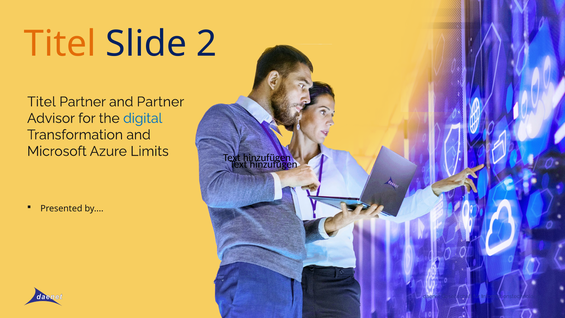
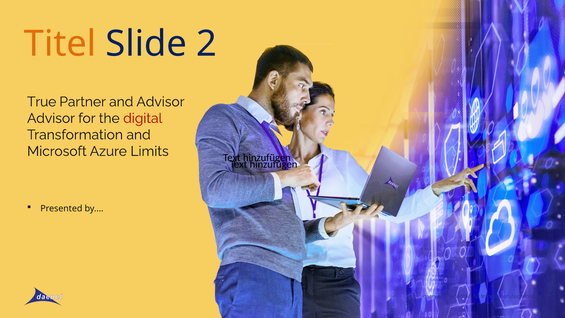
Titel at (42, 102): Titel -> True
and Partner: Partner -> Advisor
digital colour: blue -> red
